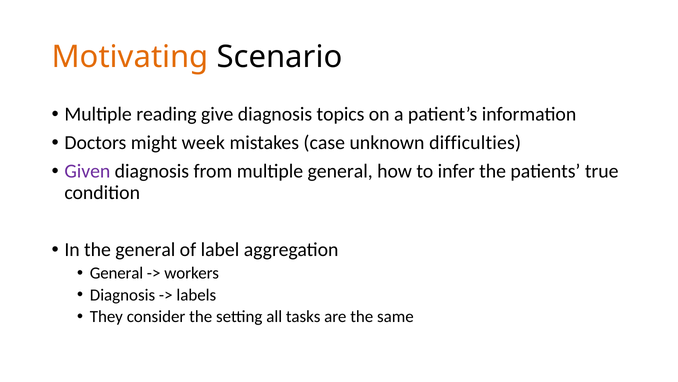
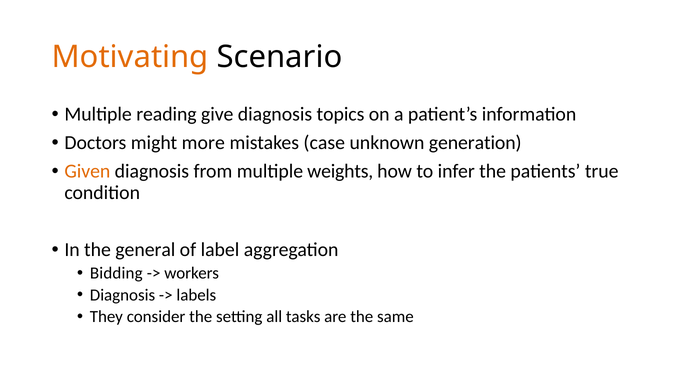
week: week -> more
difficulties: difficulties -> generation
Given colour: purple -> orange
multiple general: general -> weights
General at (116, 273): General -> Bidding
